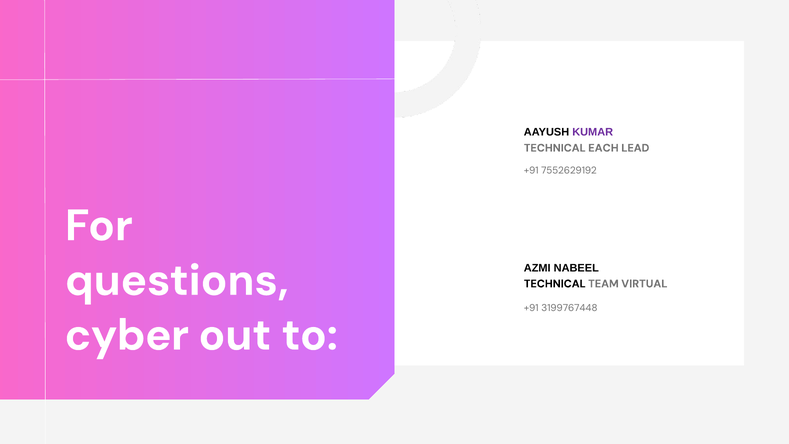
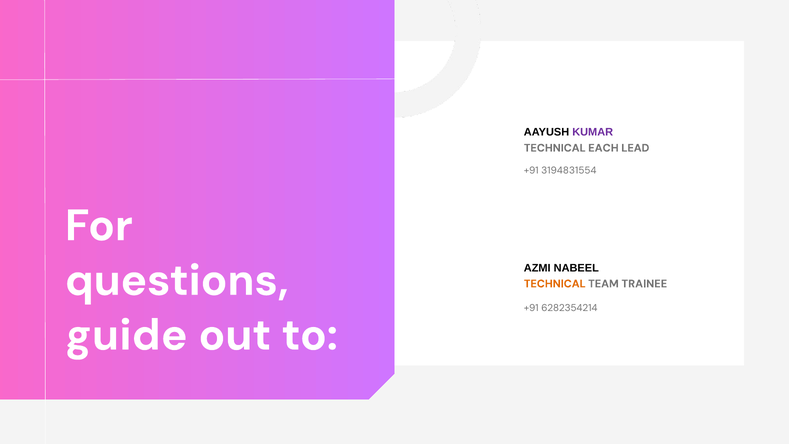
7552629192: 7552629192 -> 3194831554
TECHNICAL at (555, 284) colour: black -> orange
VIRTUAL: VIRTUAL -> TRAINEE
3199767448: 3199767448 -> 6282354214
cyber: cyber -> guide
